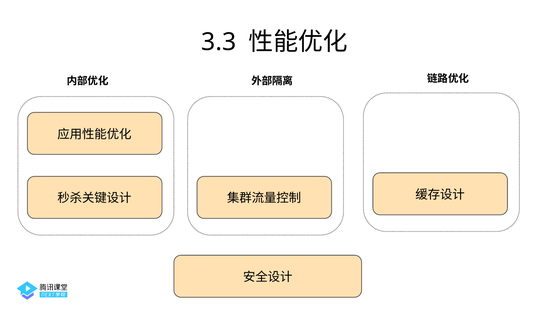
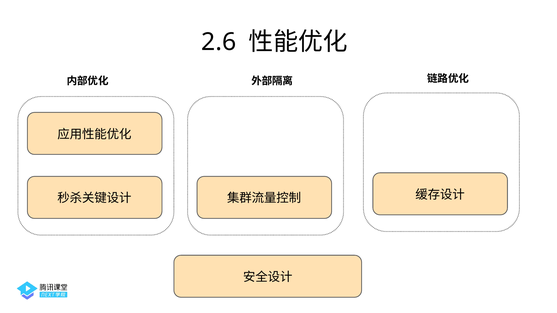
3.3: 3.3 -> 2.6
